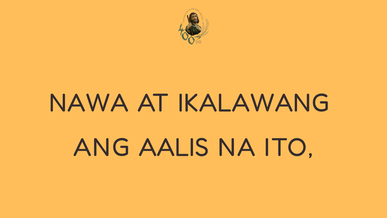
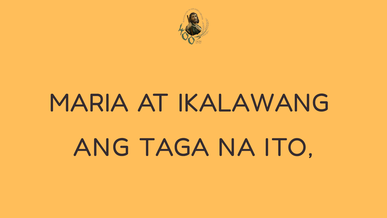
NAWA: NAWA -> MARIA
AALIS: AALIS -> TAGA
